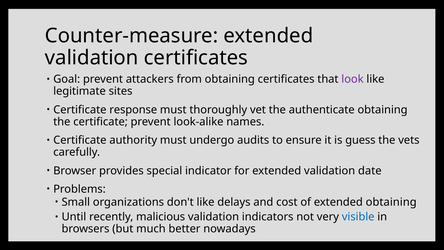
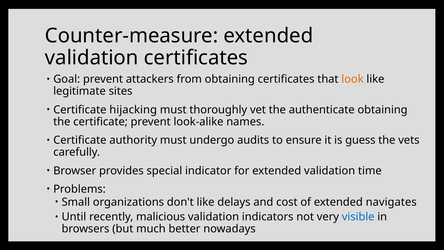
look colour: purple -> orange
response: response -> hijacking
date: date -> time
extended obtaining: obtaining -> navigates
